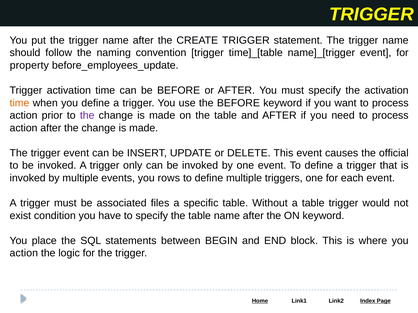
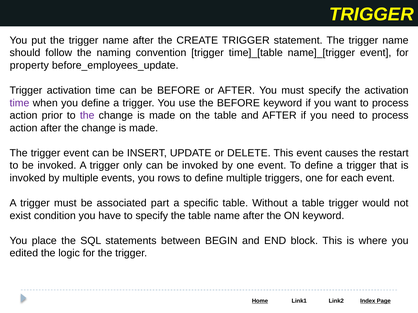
time at (19, 103) colour: orange -> purple
official: official -> restart
files: files -> part
action at (24, 254): action -> edited
